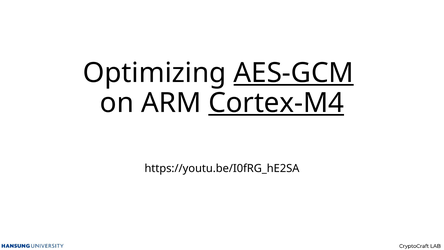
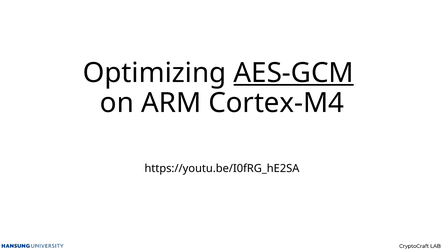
Cortex-M4 underline: present -> none
